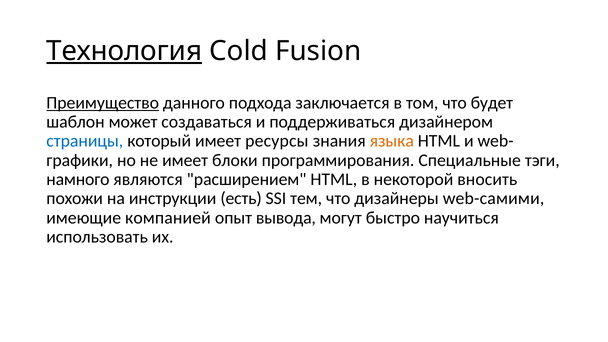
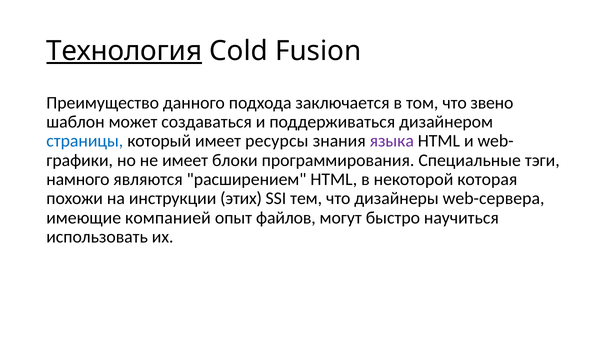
Преимущество underline: present -> none
будет: будет -> звено
языка colour: orange -> purple
вносить: вносить -> которая
есть: есть -> этих
web-самими: web-самими -> web-сервера
вывода: вывода -> файлов
